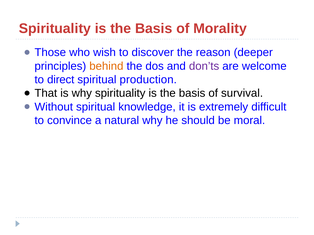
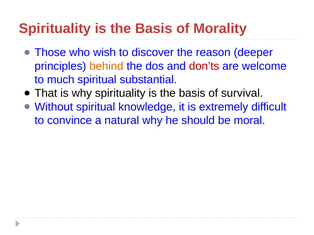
don’ts colour: purple -> red
direct: direct -> much
production: production -> substantial
